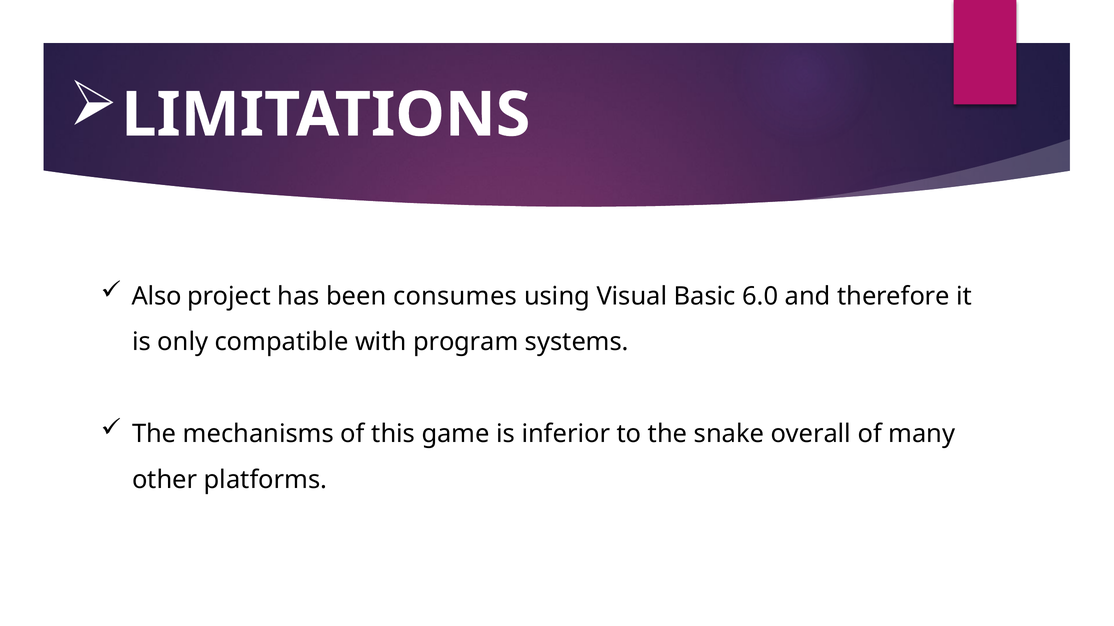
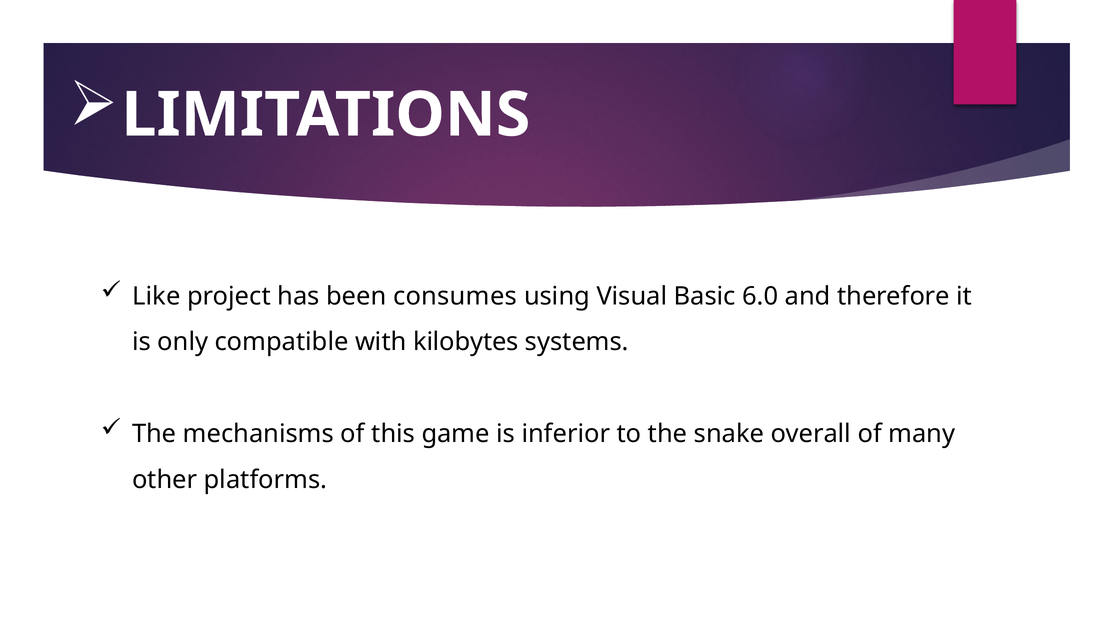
Also: Also -> Like
program: program -> kilobytes
